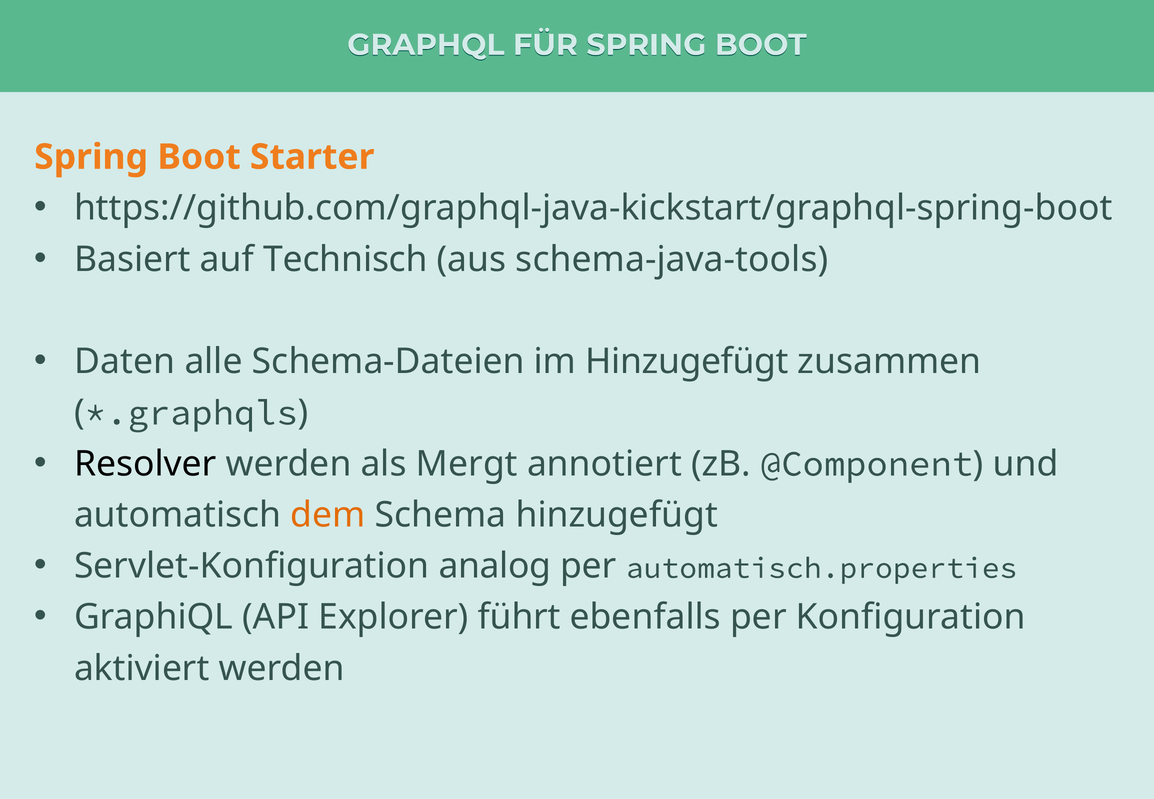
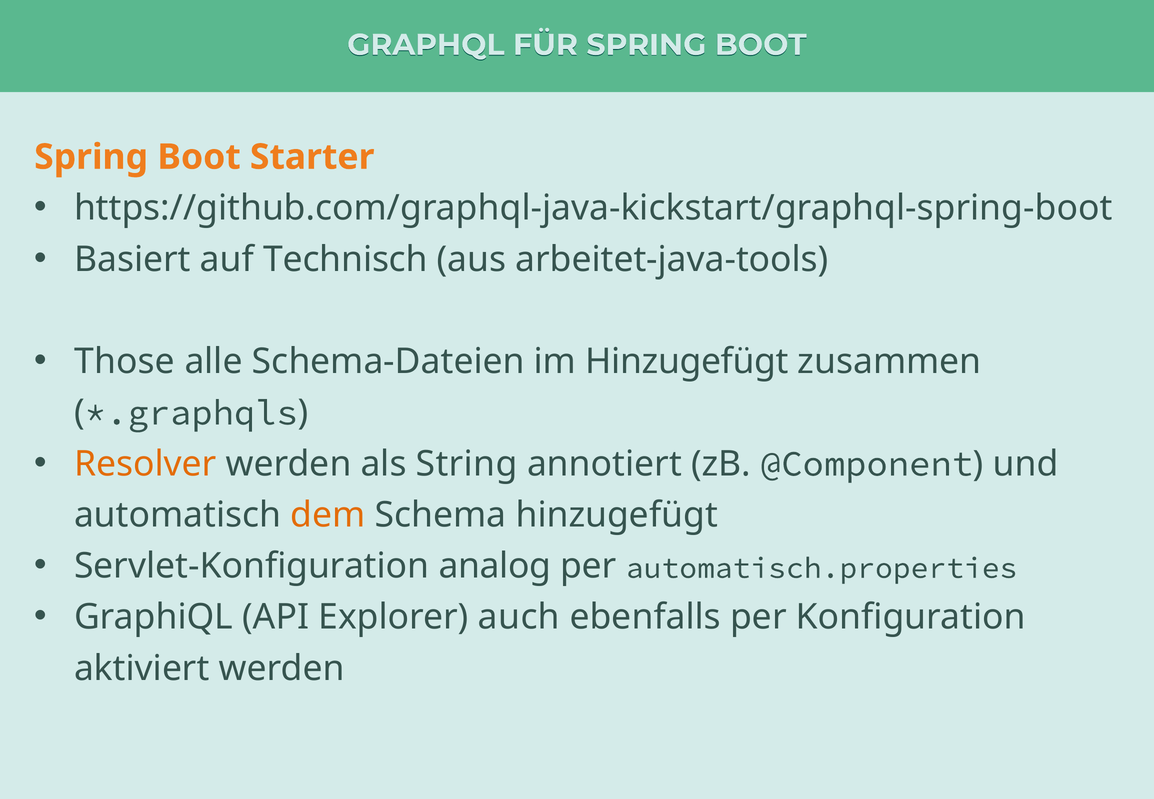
schema-java-tools: schema-java-tools -> arbeitet-java-tools
Daten: Daten -> Those
Resolver colour: black -> orange
Mergt: Mergt -> String
führt: führt -> auch
